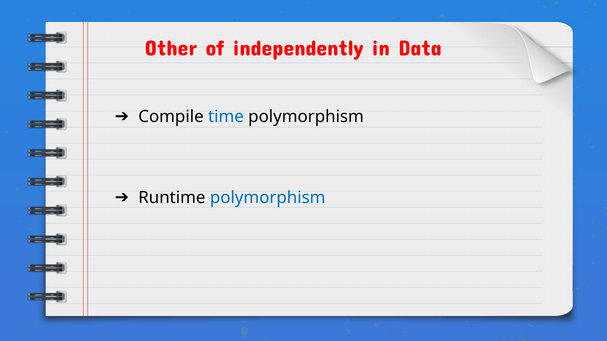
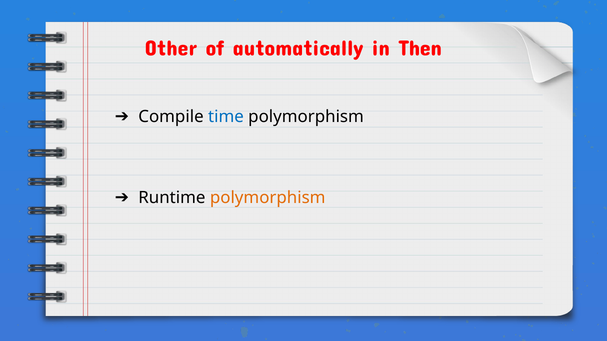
independently: independently -> automatically
Data: Data -> Then
polymorphism at (268, 198) colour: blue -> orange
